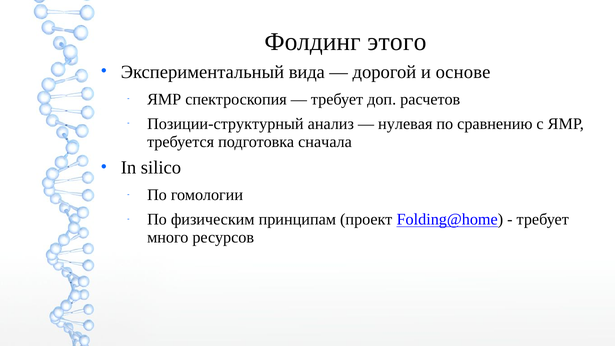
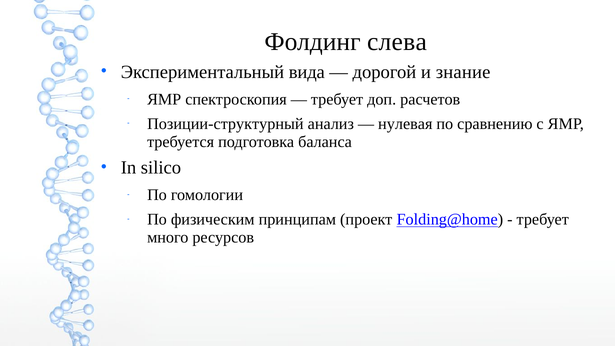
этого: этого -> слева
основе: основе -> знание
сначала: сначала -> баланса
